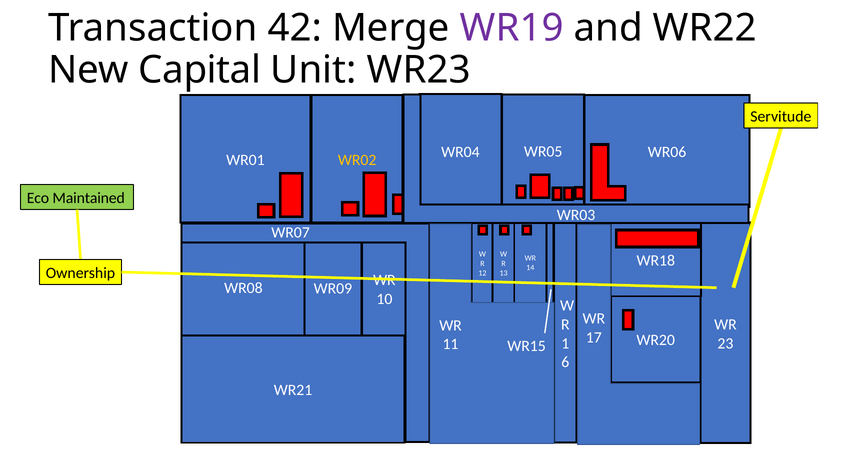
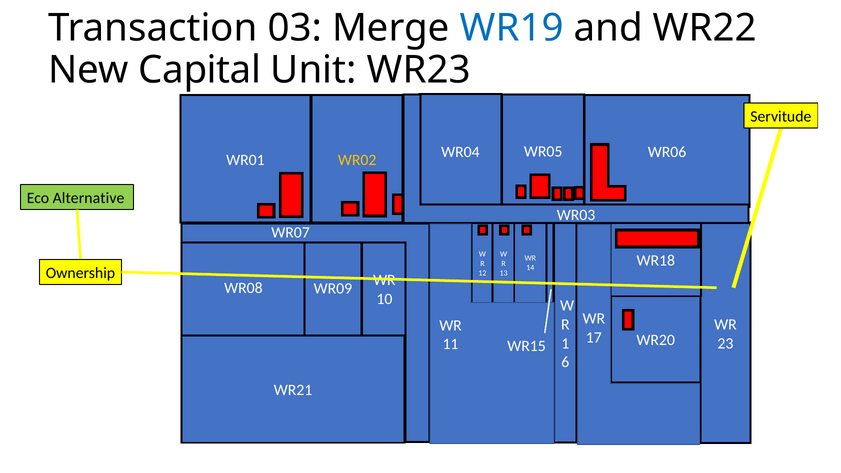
42: 42 -> 03
WR19 at (512, 28) colour: purple -> blue
Maintained: Maintained -> Alternative
